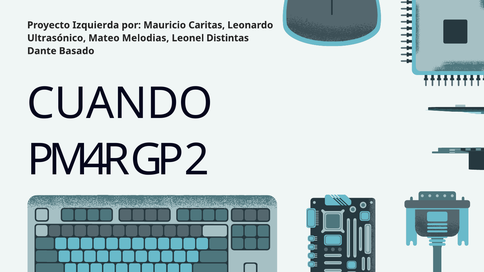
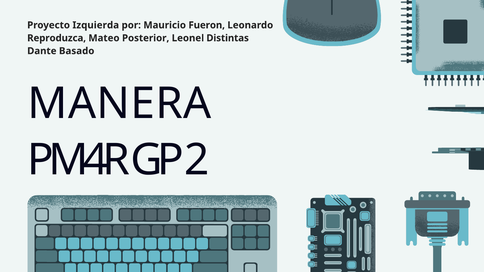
Caritas: Caritas -> Fueron
Ultrasónico: Ultrasónico -> Reproduzca
Melodias: Melodias -> Posterior
CUANDO: CUANDO -> MANERA
